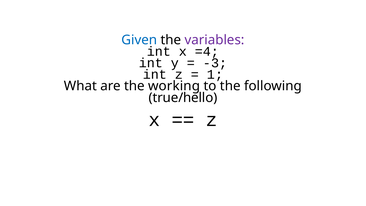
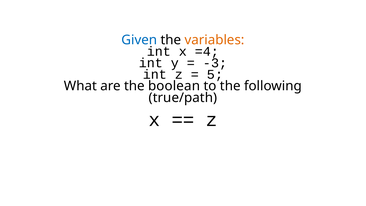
variables colour: purple -> orange
1: 1 -> 5
working: working -> boolean
true/hello: true/hello -> true/path
